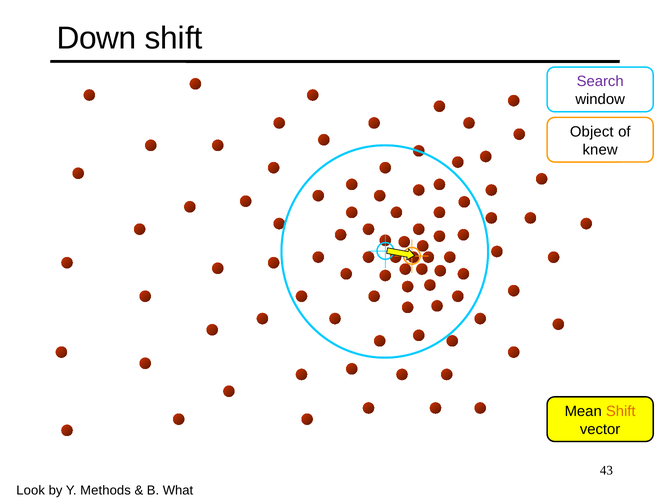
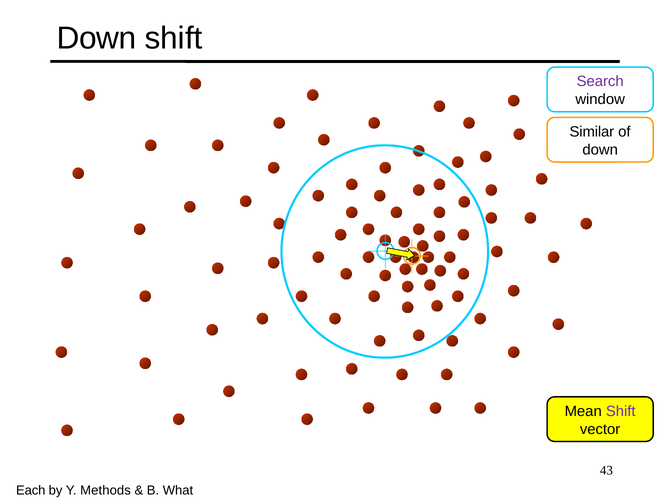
Object: Object -> Similar
knew at (600, 150): knew -> down
Shift at (621, 411) colour: orange -> purple
Look: Look -> Each
